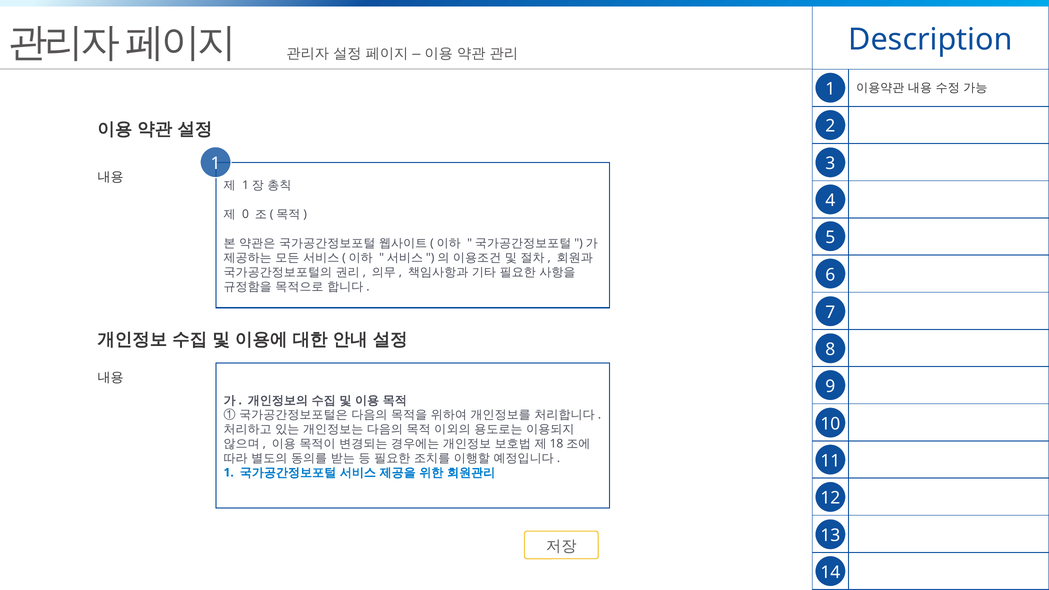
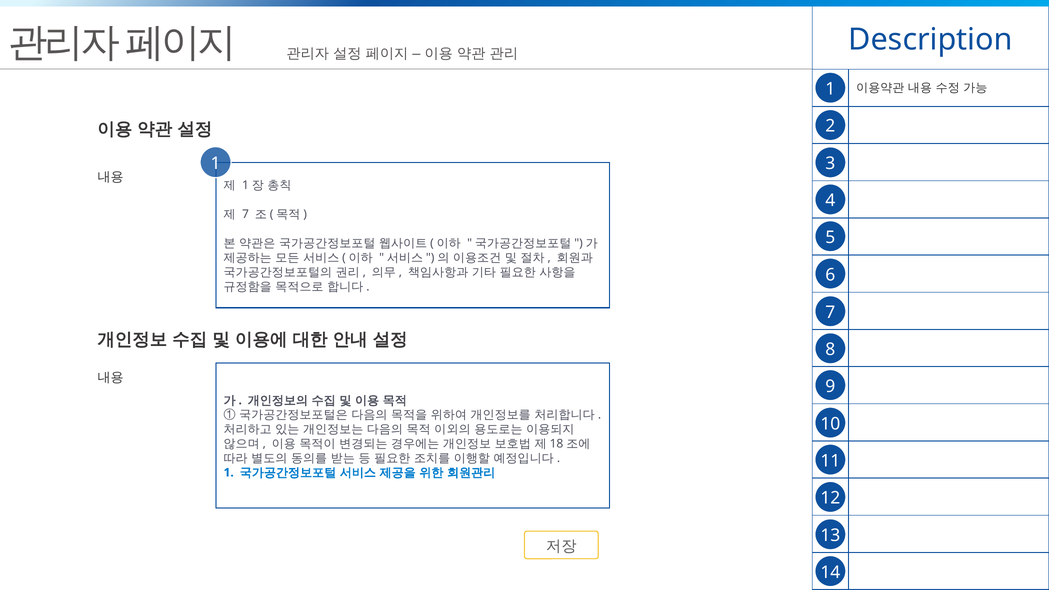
0 at (246, 214): 0 -> 7
